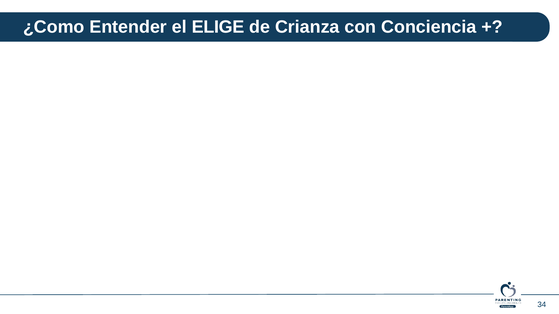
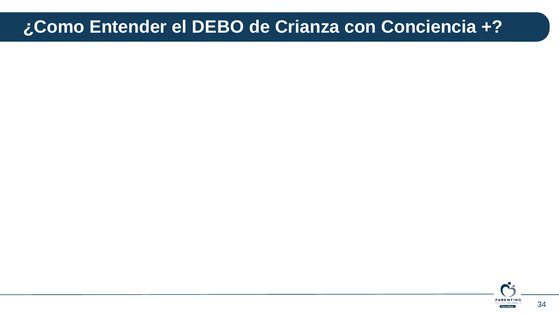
ELIGE: ELIGE -> DEBO
